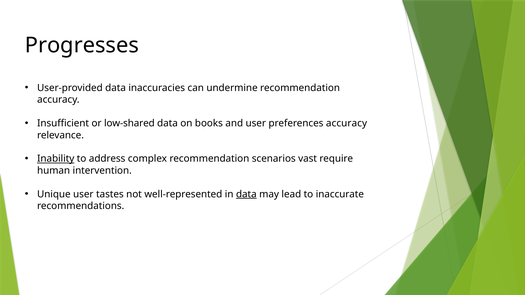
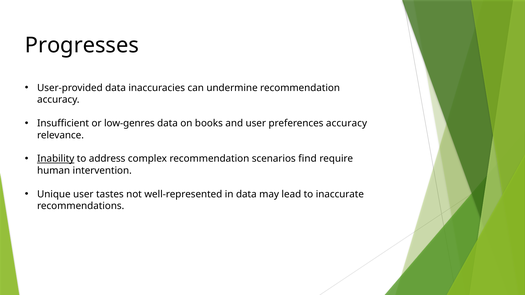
low-shared: low-shared -> low-genres
vast: vast -> find
data at (246, 194) underline: present -> none
